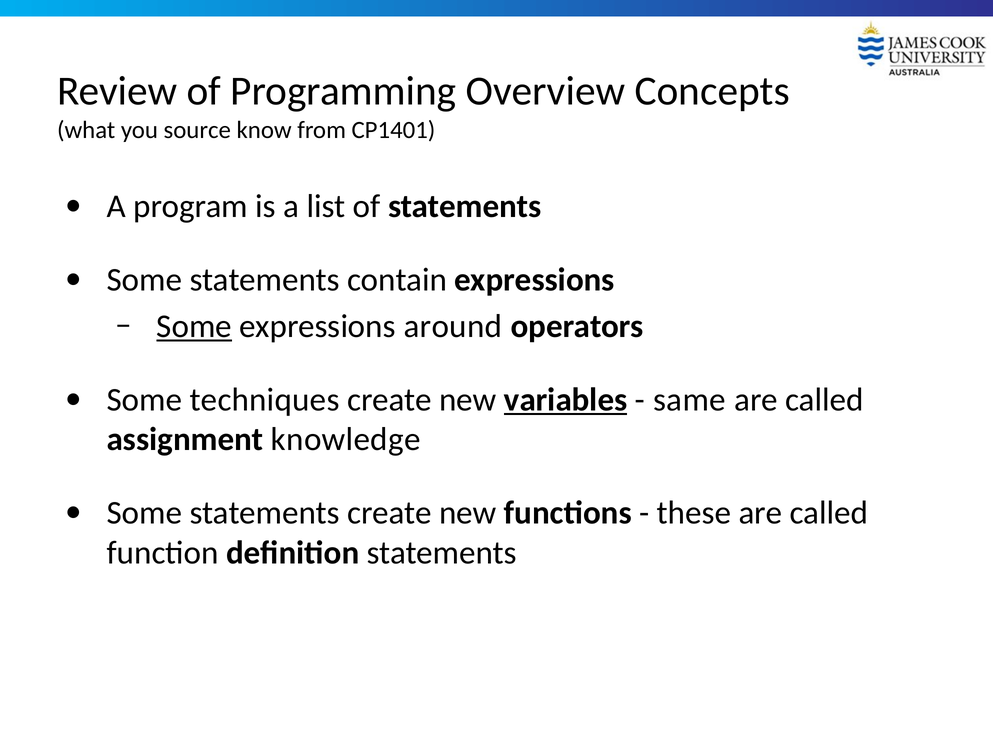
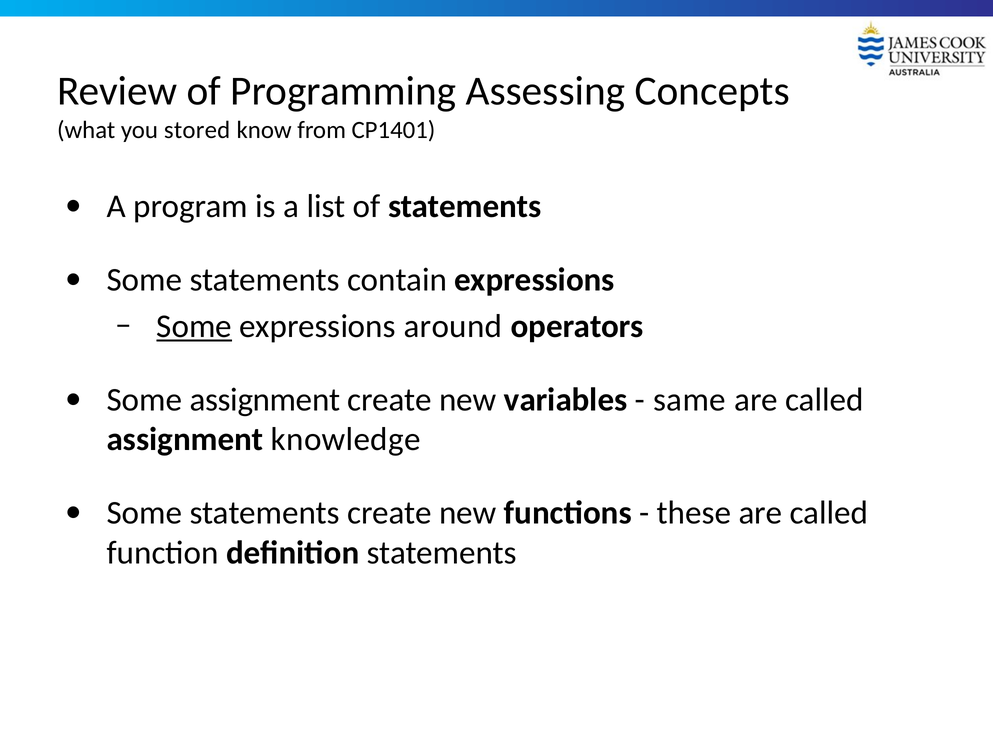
Overview: Overview -> Assessing
source: source -> stored
Some techniques: techniques -> assignment
variables underline: present -> none
